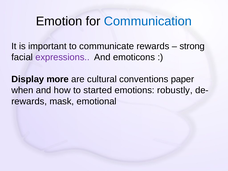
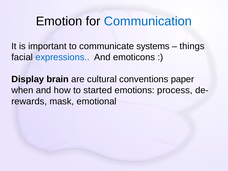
communicate rewards: rewards -> systems
strong: strong -> things
expressions colour: purple -> blue
more: more -> brain
robustly: robustly -> process
